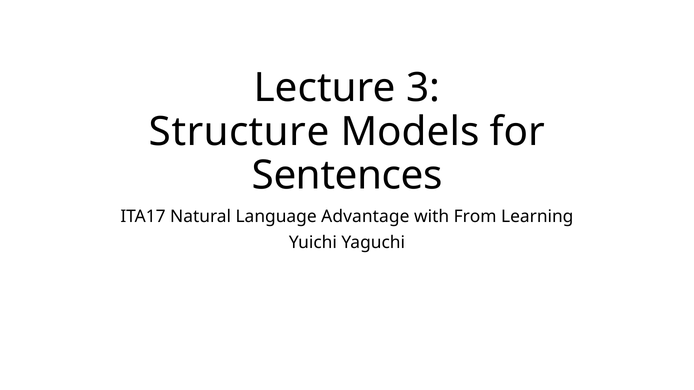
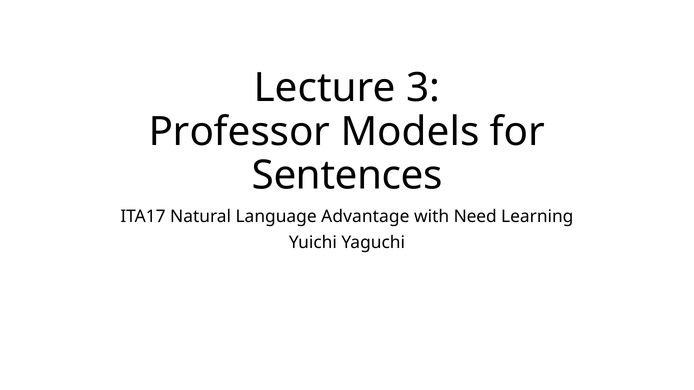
Structure: Structure -> Professor
From: From -> Need
